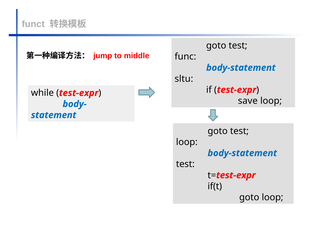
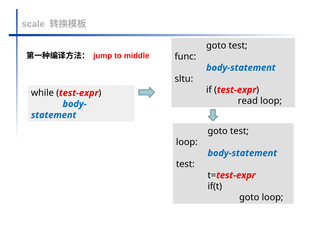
funct: funct -> scale
save: save -> read
